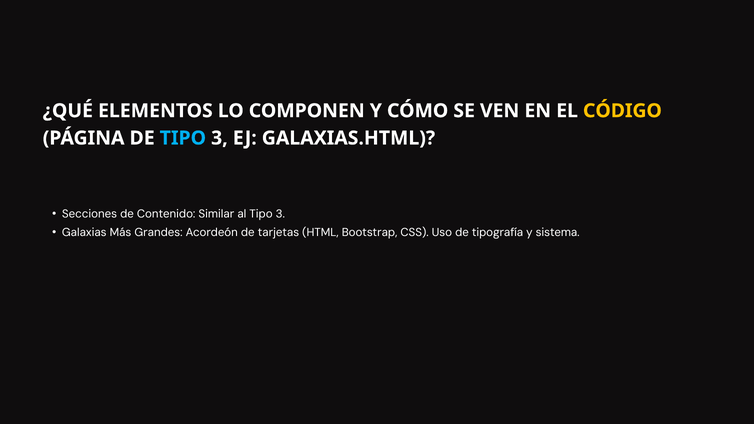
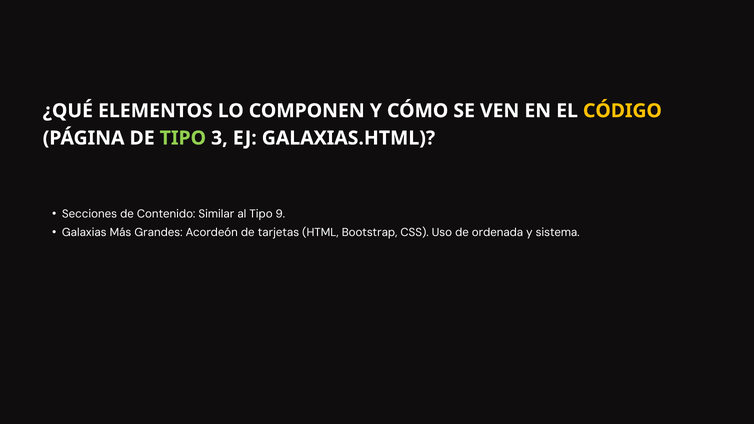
TIPO at (183, 138) colour: light blue -> light green
al Tipo 3: 3 -> 9
tipografía: tipografía -> ordenada
